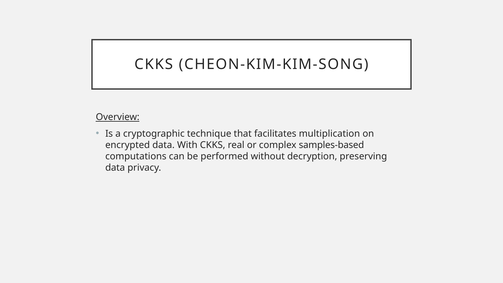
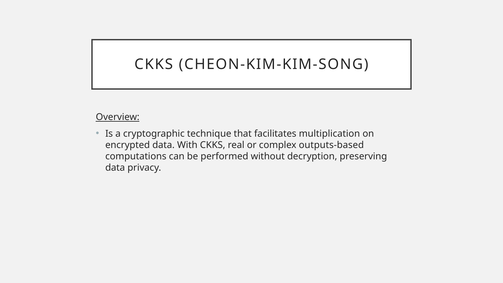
samples-based: samples-based -> outputs-based
